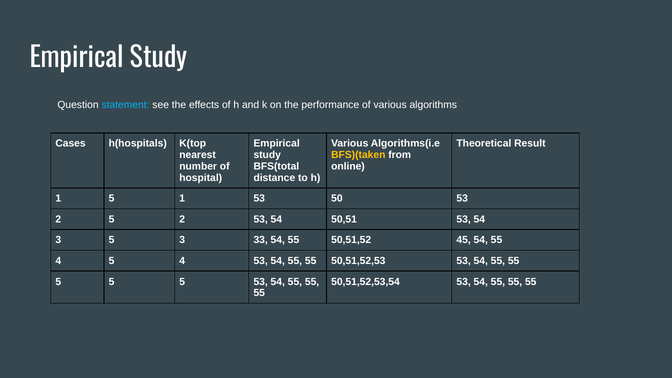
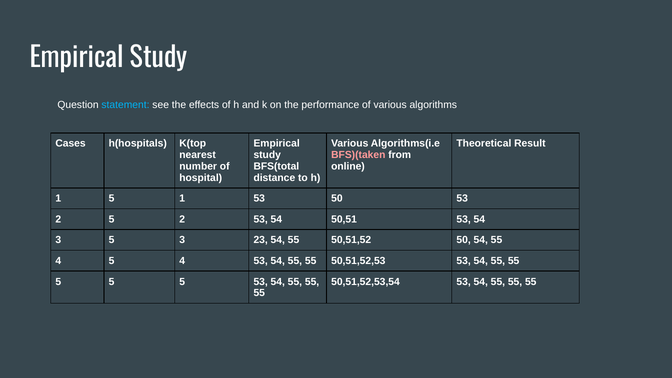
BFS)(taken colour: yellow -> pink
33: 33 -> 23
50,51,52 45: 45 -> 50
